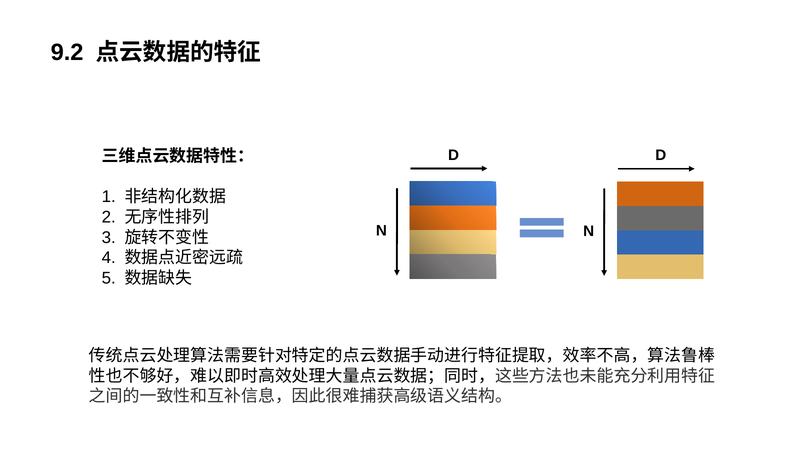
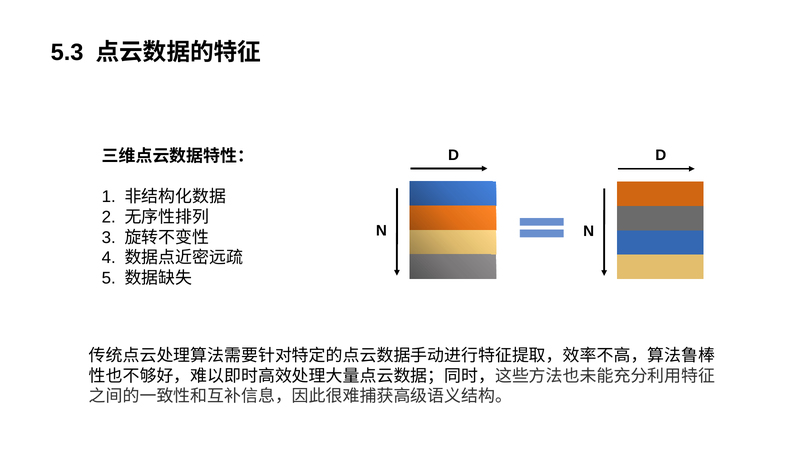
9.2: 9.2 -> 5.3
